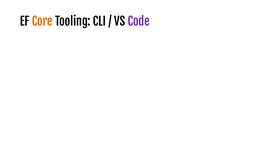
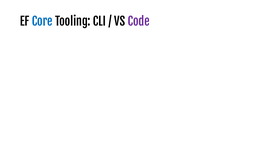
Core colour: orange -> blue
